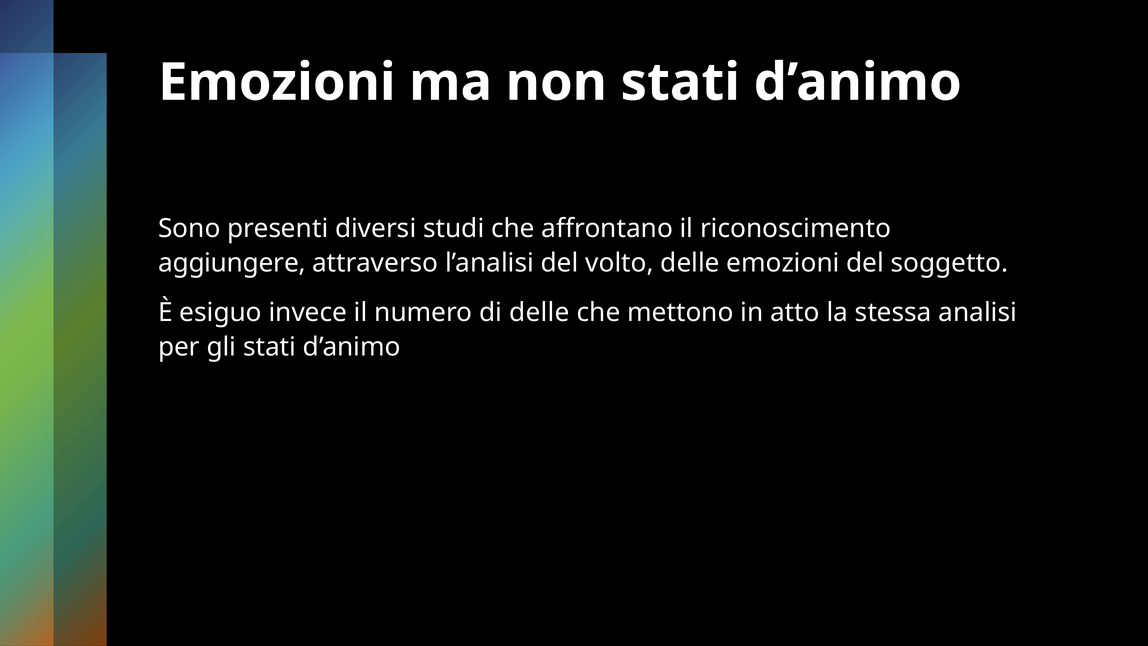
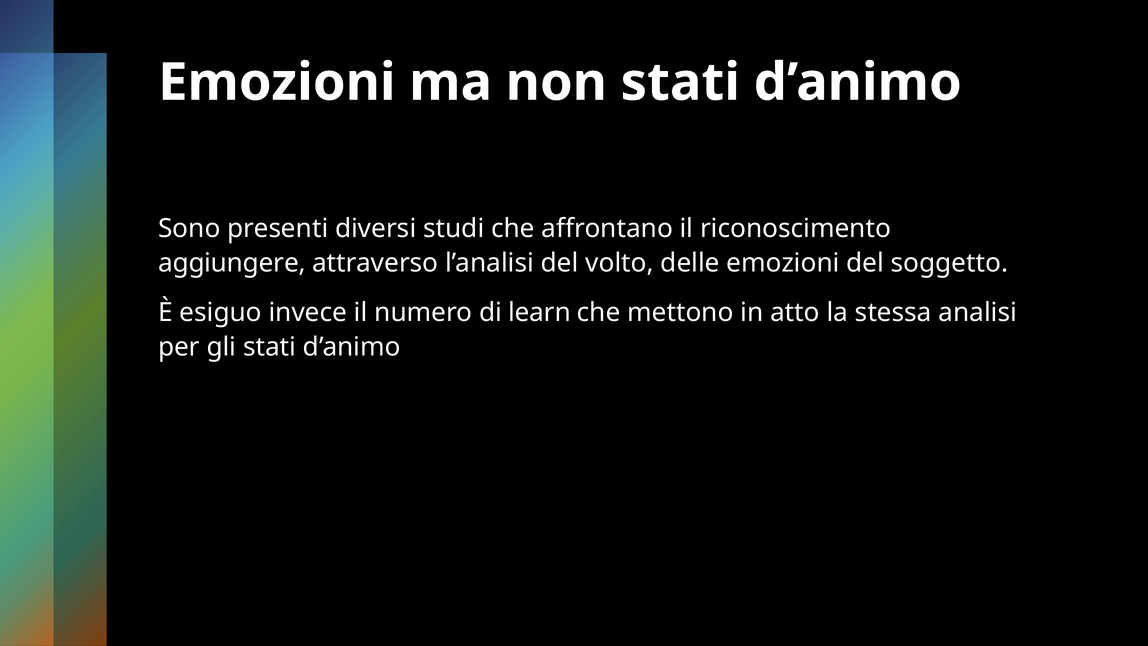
di delle: delle -> learn
